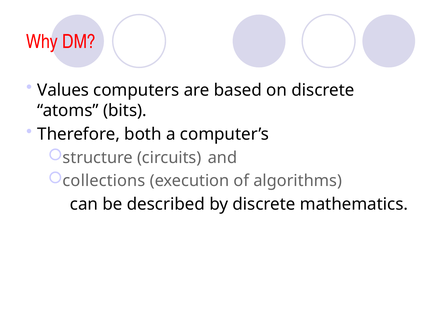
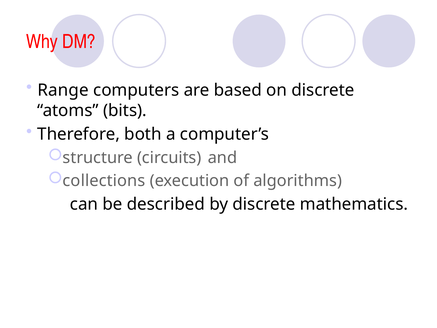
Values: Values -> Range
